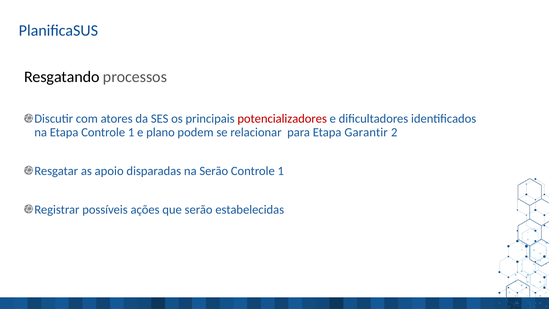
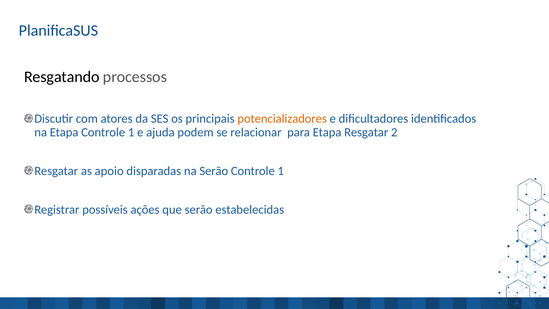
potencializadores colour: red -> orange
plano: plano -> ajuda
Etapa Garantir: Garantir -> Resgatar
